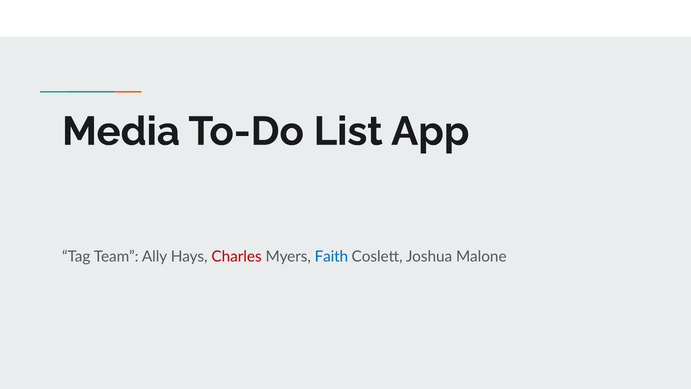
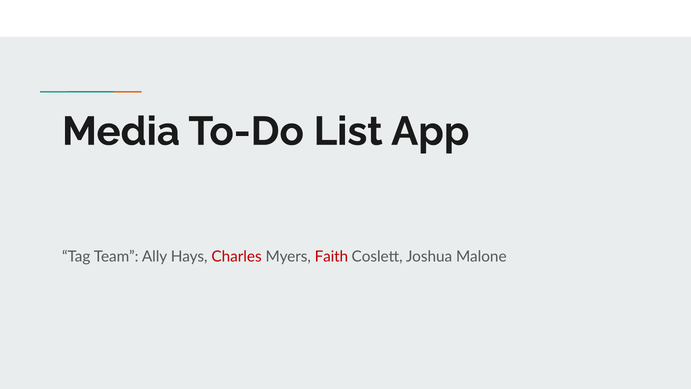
Faith colour: blue -> red
